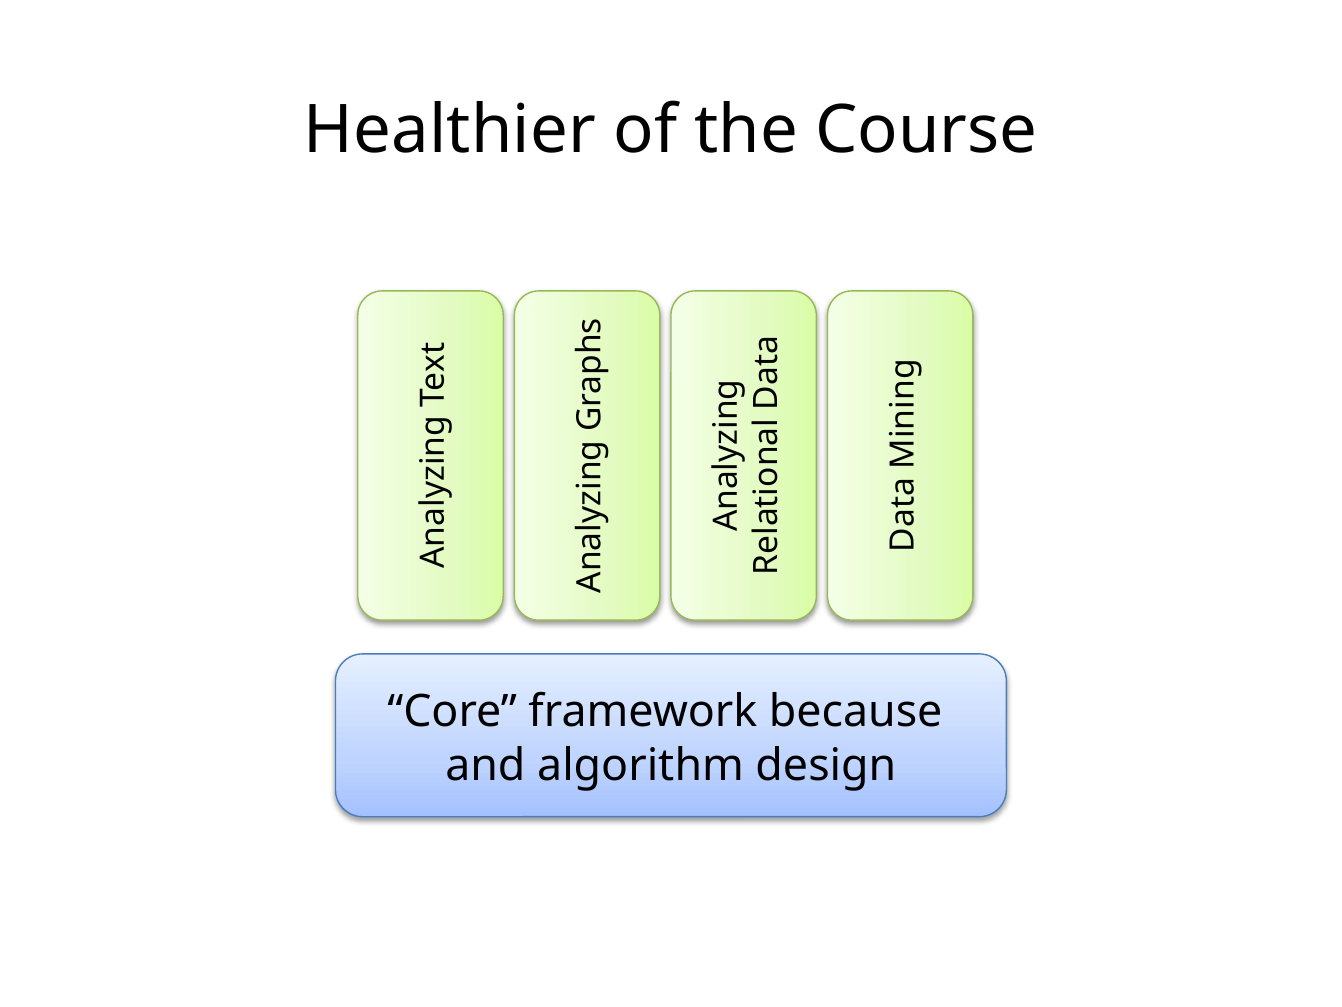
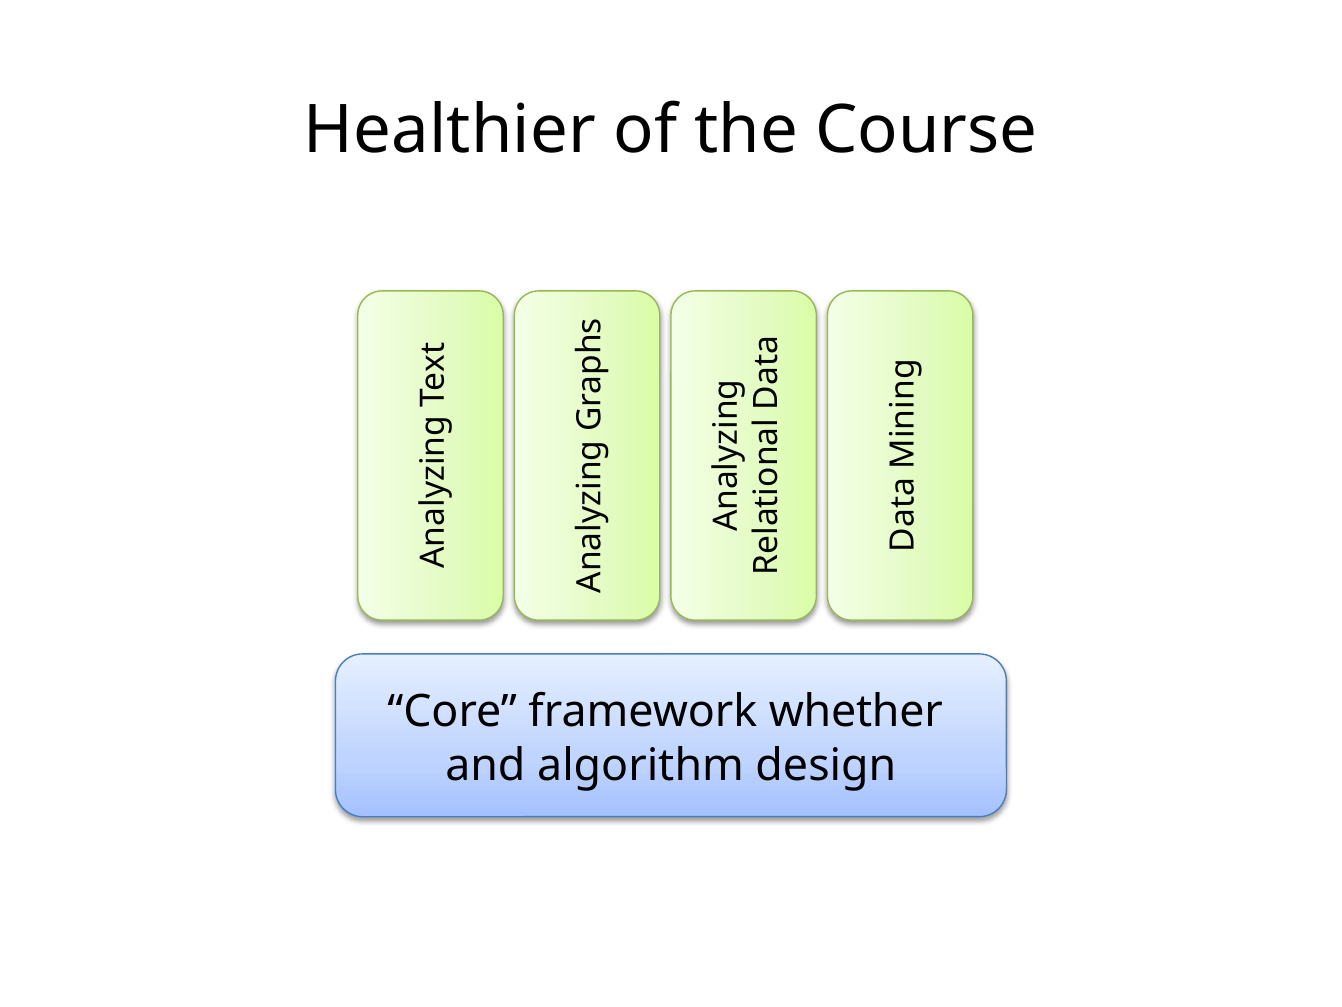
because: because -> whether
